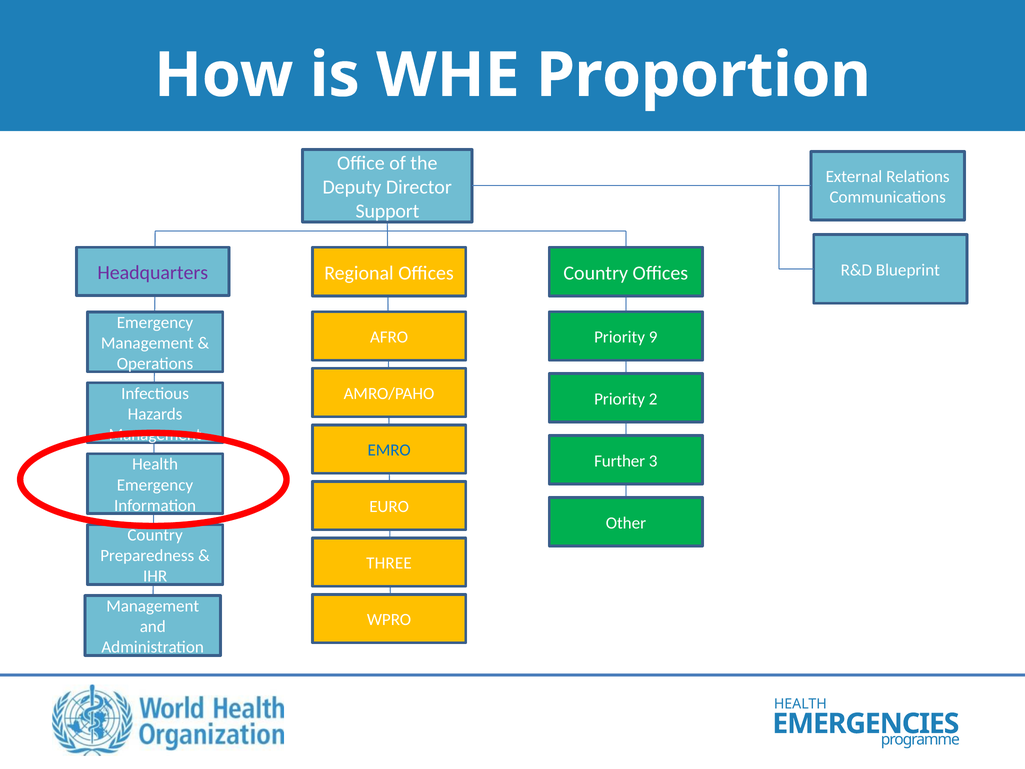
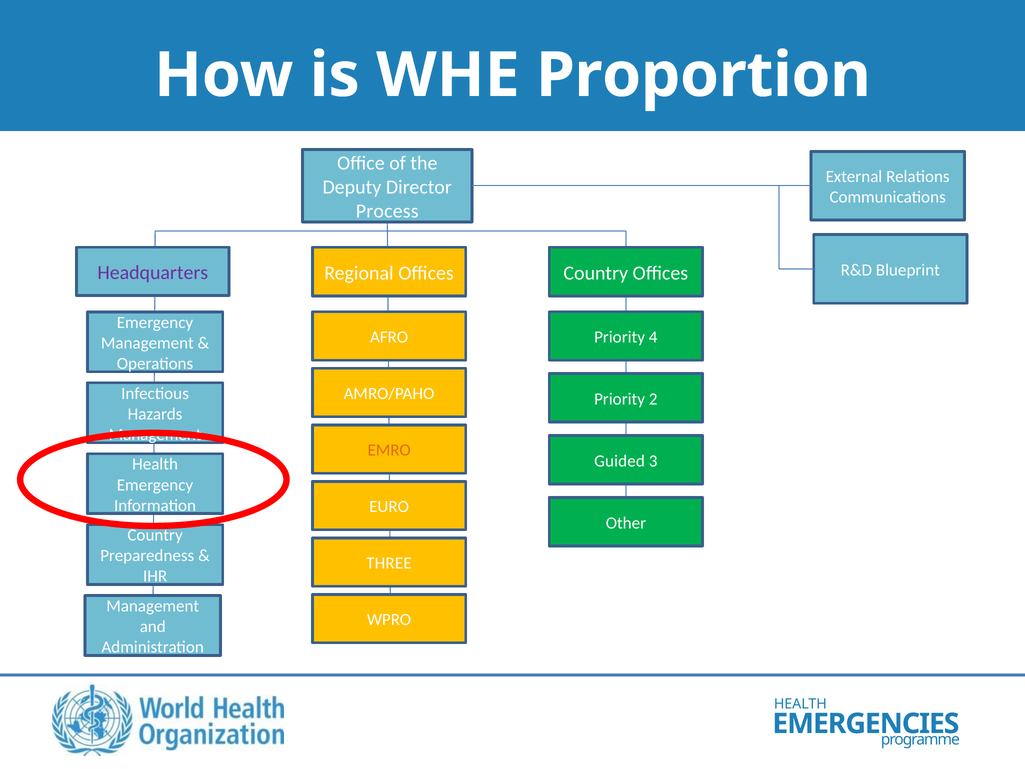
Support: Support -> Process
9: 9 -> 4
EMRO colour: blue -> orange
Further: Further -> Guided
